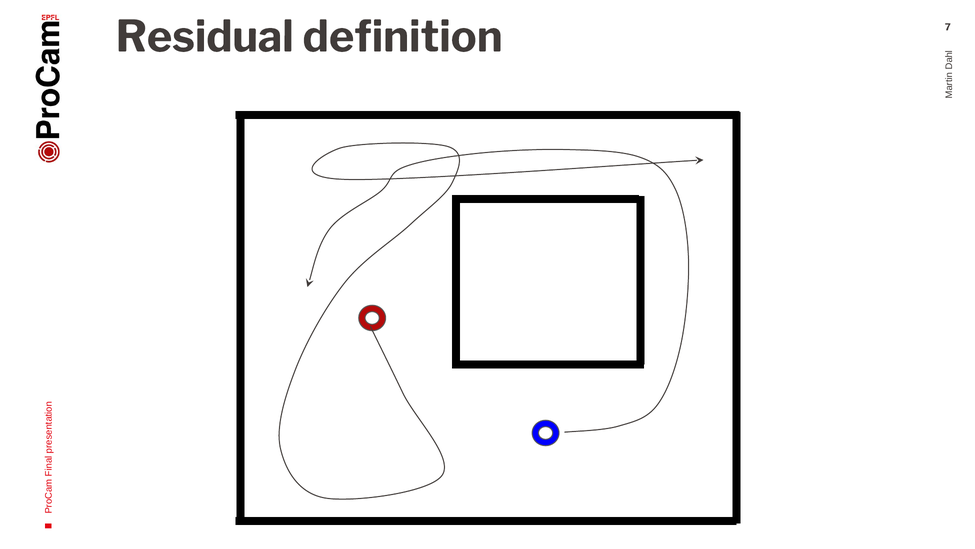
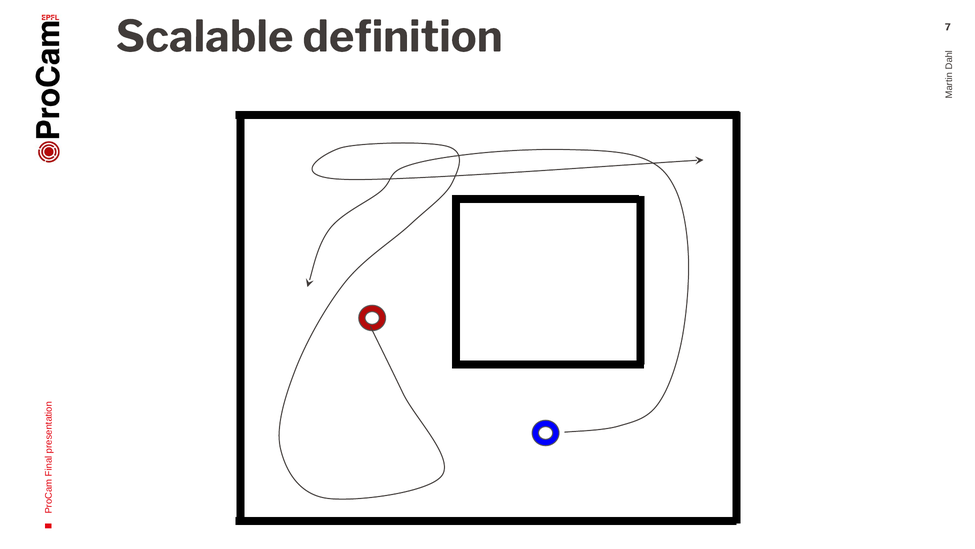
Residual: Residual -> Scalable
